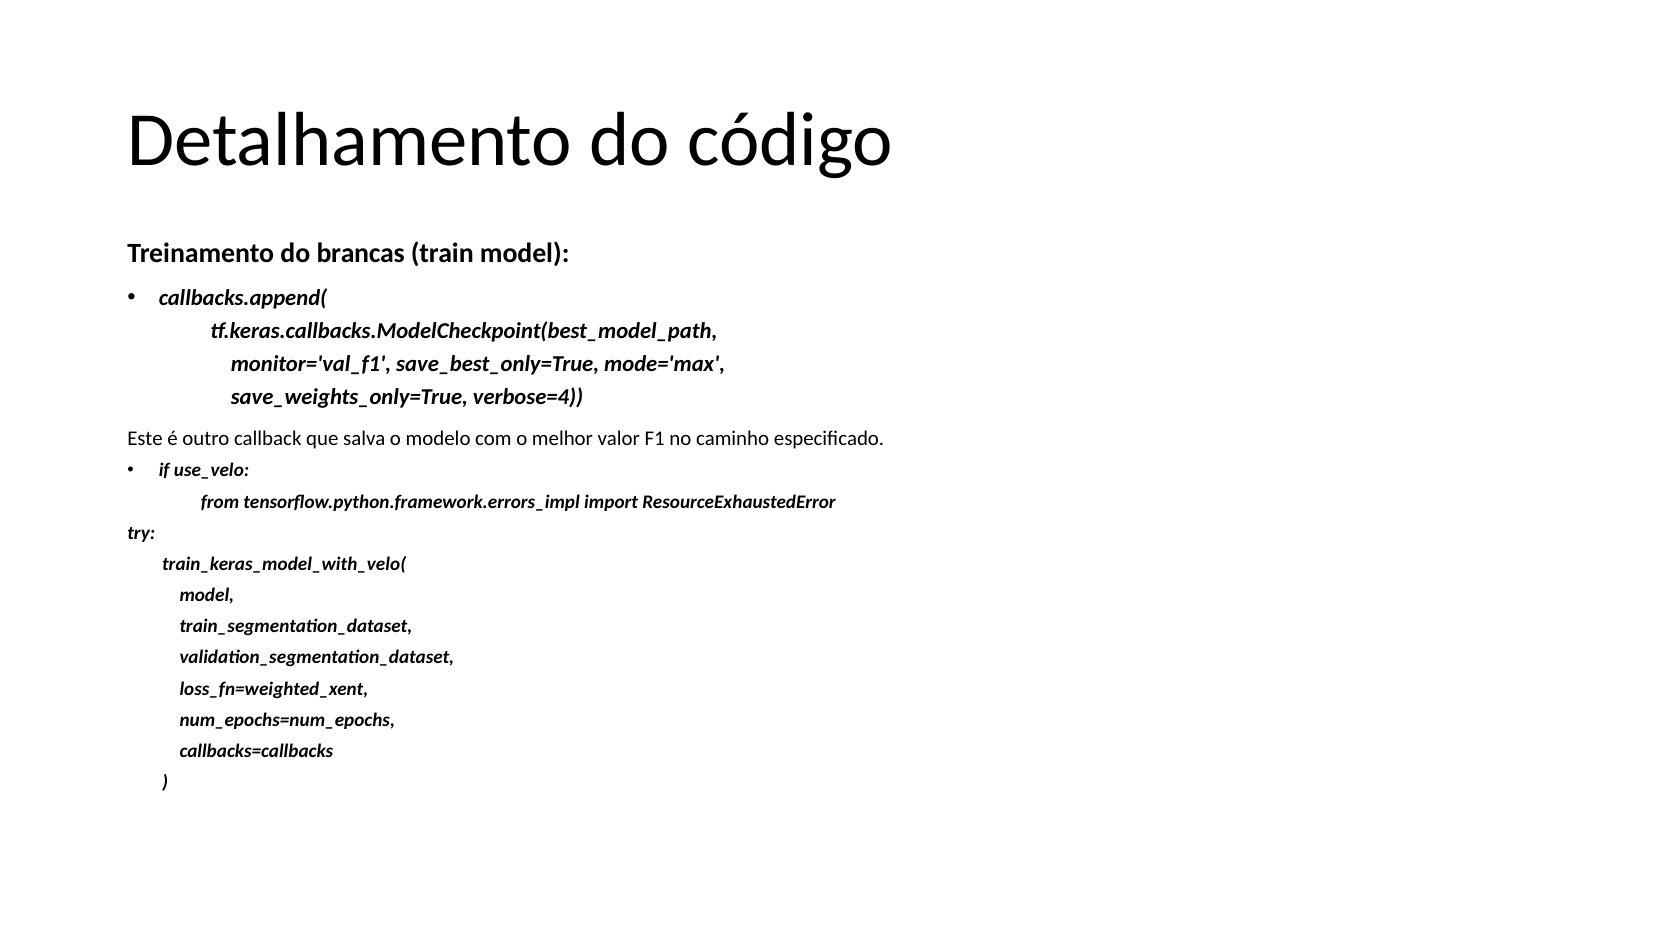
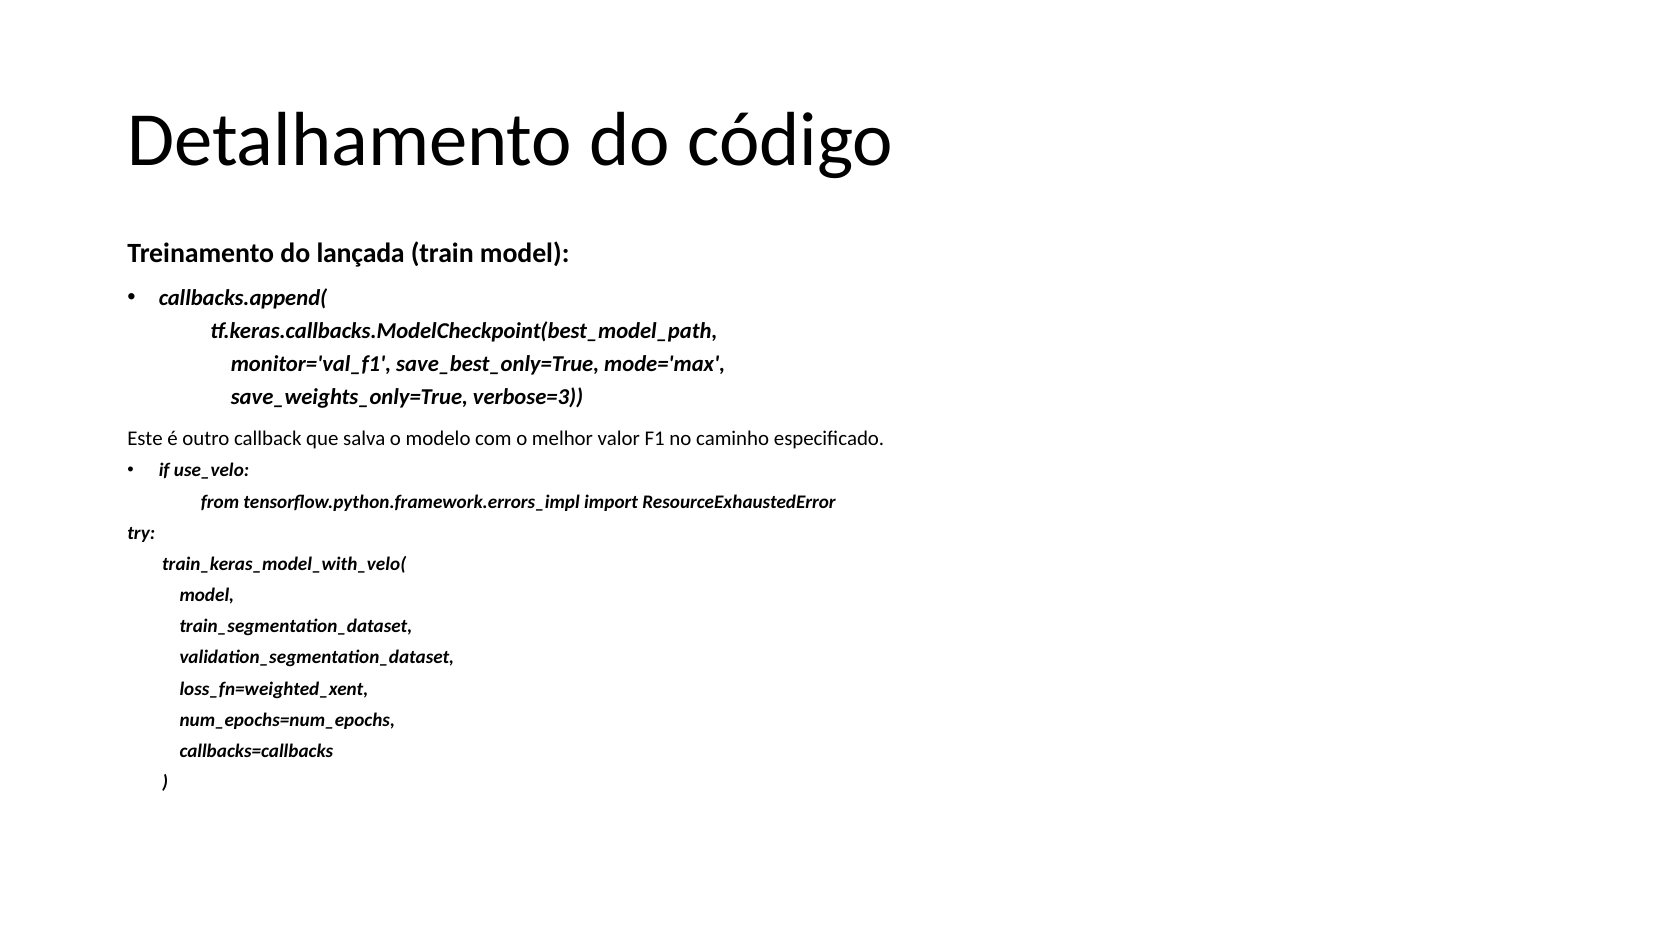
brancas: brancas -> lançada
verbose=4: verbose=4 -> verbose=3
